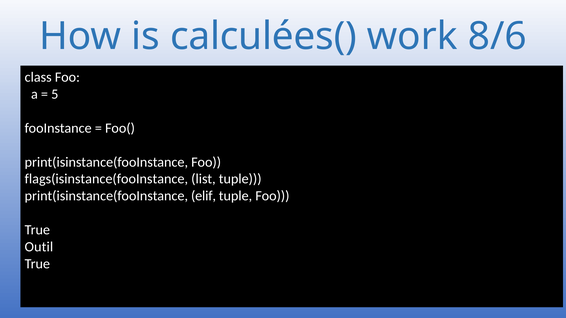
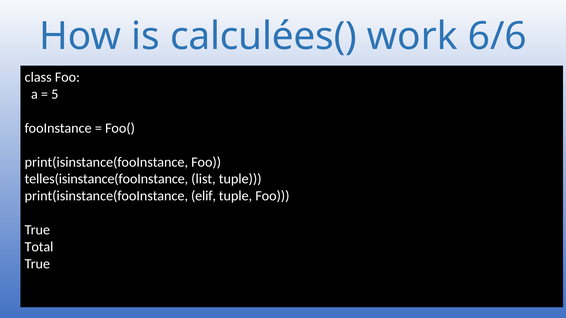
8/6: 8/6 -> 6/6
flags(isinstance(fooInstance: flags(isinstance(fooInstance -> telles(isinstance(fooInstance
Outil: Outil -> Total
